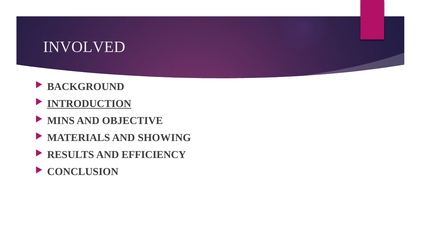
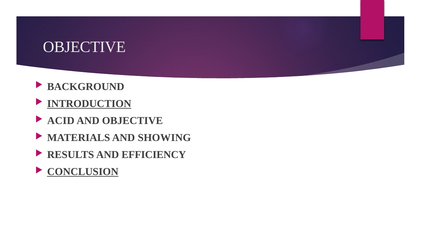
INVOLVED at (84, 47): INVOLVED -> OBJECTIVE
MINS: MINS -> ACID
CONCLUSION underline: none -> present
